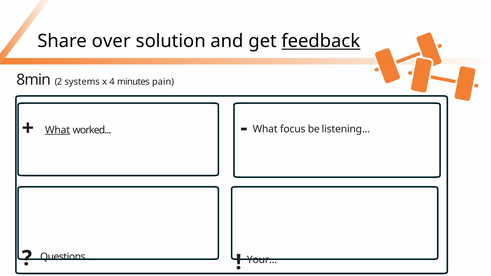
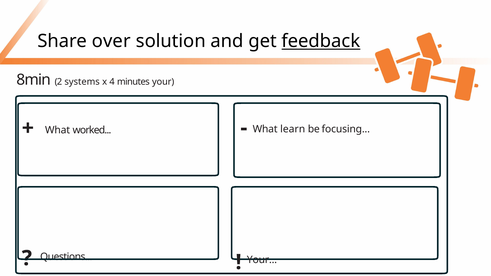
minutes pain: pain -> your
What at (58, 130) underline: present -> none
focus: focus -> learn
listening: listening -> focusing
